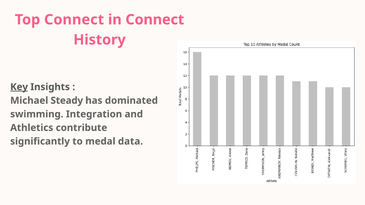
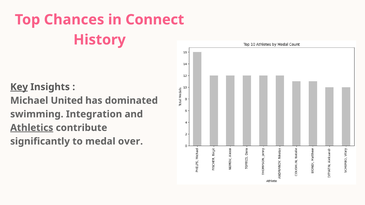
Top Connect: Connect -> Chances
Steady: Steady -> United
Athletics underline: none -> present
data: data -> over
